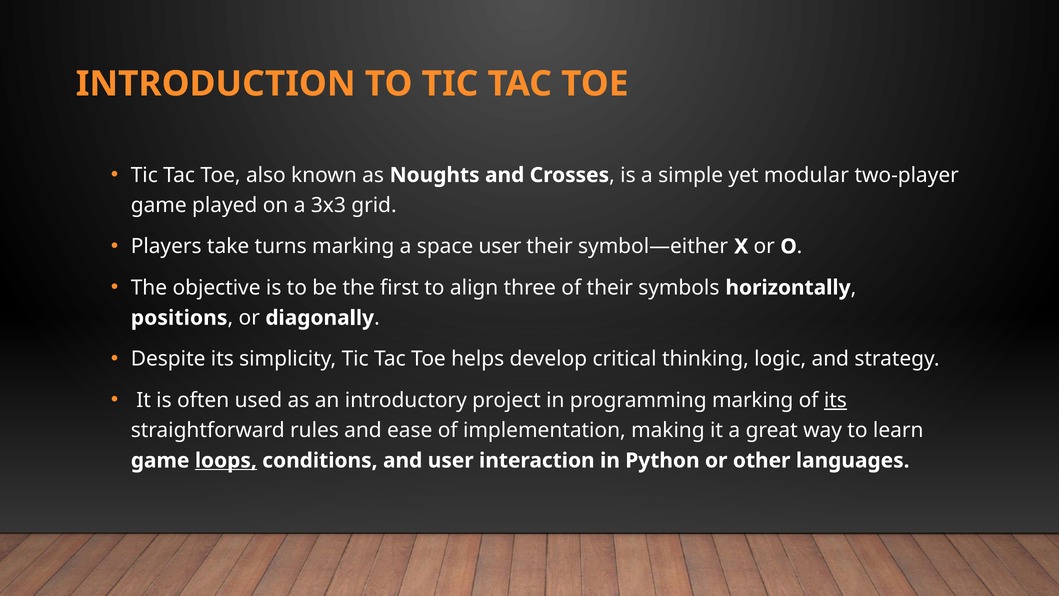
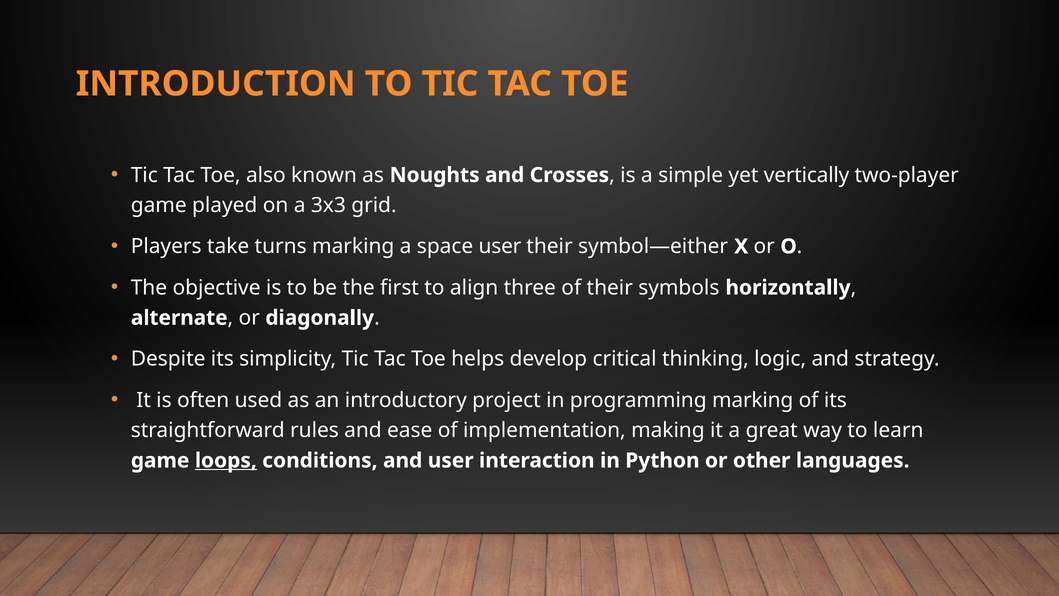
modular: modular -> vertically
positions: positions -> alternate
its at (835, 400) underline: present -> none
